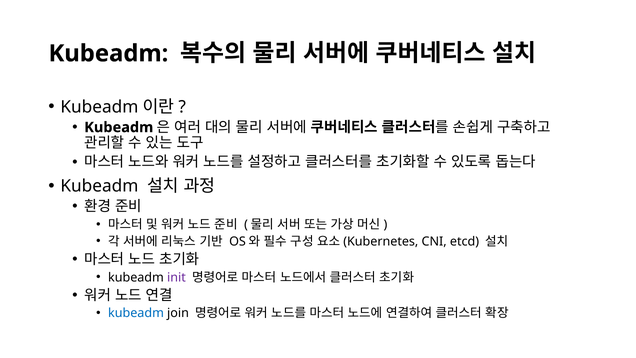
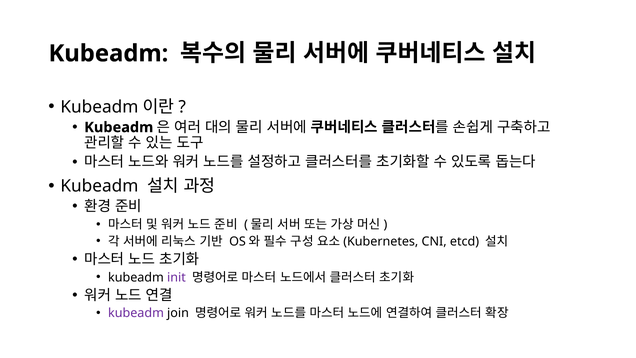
kubeadm at (136, 313) colour: blue -> purple
